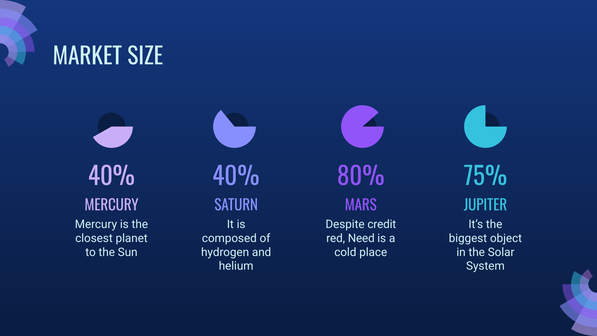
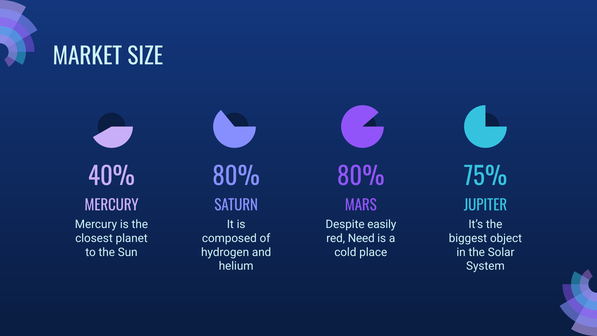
40% 40%: 40% -> 80%
credit: credit -> easily
